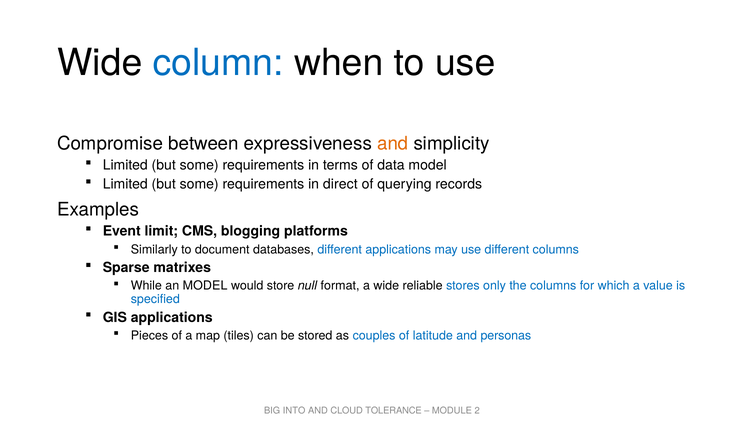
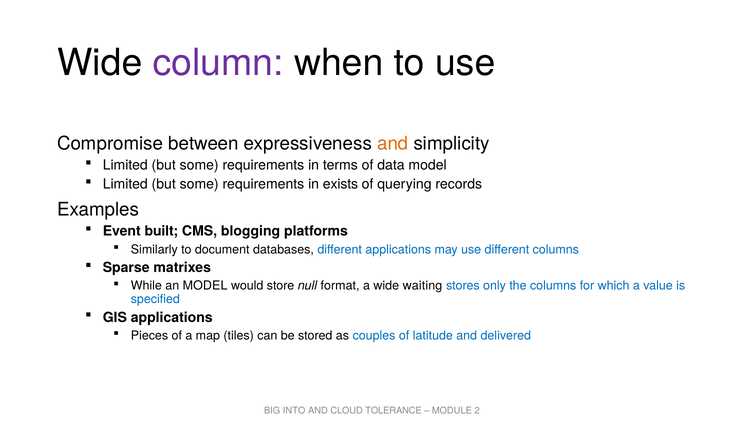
column colour: blue -> purple
direct: direct -> exists
limit: limit -> built
reliable: reliable -> waiting
personas: personas -> delivered
